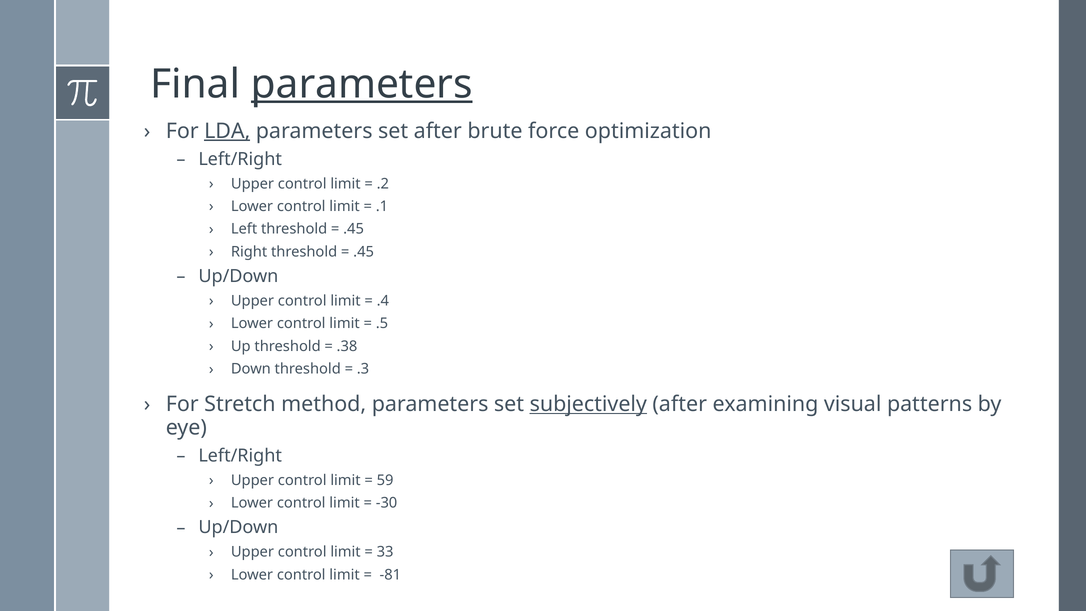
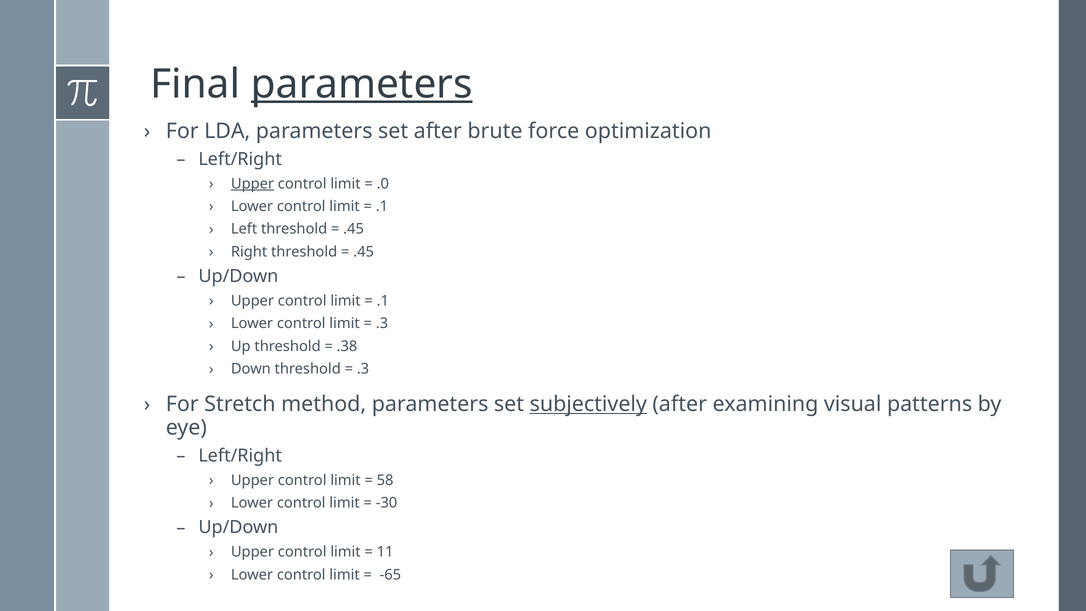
LDA underline: present -> none
Upper at (253, 184) underline: none -> present
.2: .2 -> .0
.4 at (383, 301): .4 -> .1
.5 at (382, 324): .5 -> .3
59: 59 -> 58
33: 33 -> 11
-81: -81 -> -65
